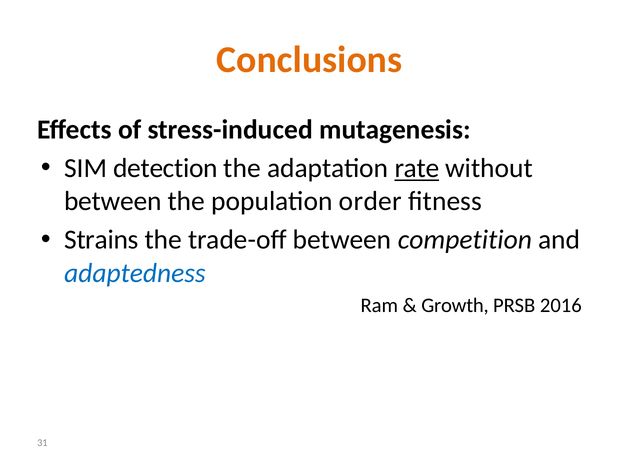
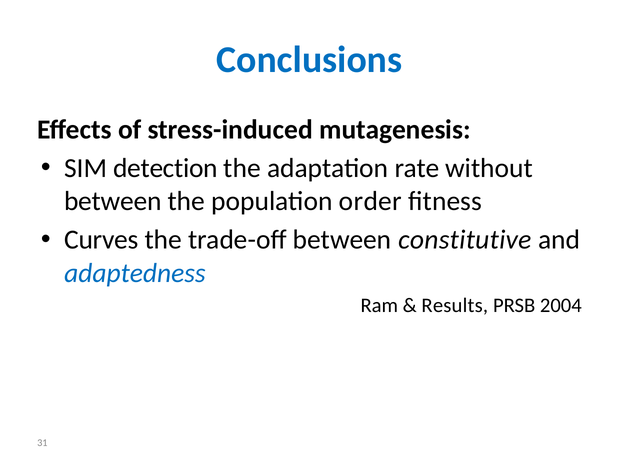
Conclusions colour: orange -> blue
rate underline: present -> none
Strains: Strains -> Curves
competition: competition -> constitutive
Growth: Growth -> Results
2016: 2016 -> 2004
